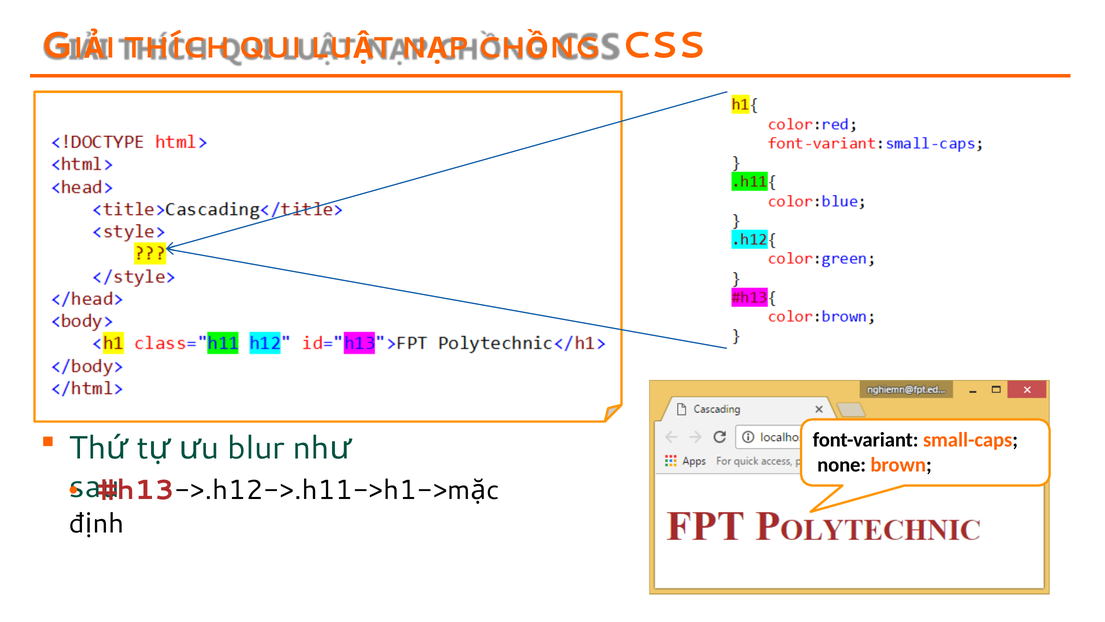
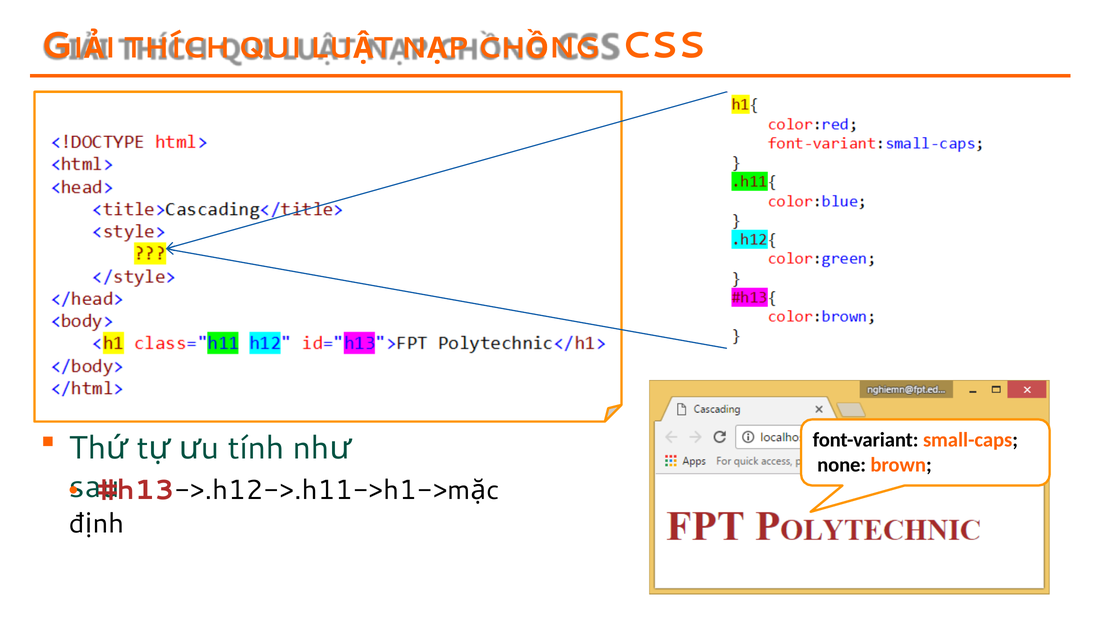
blur: blur -> tính
